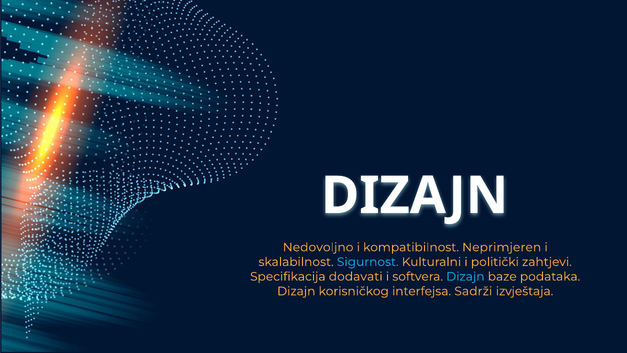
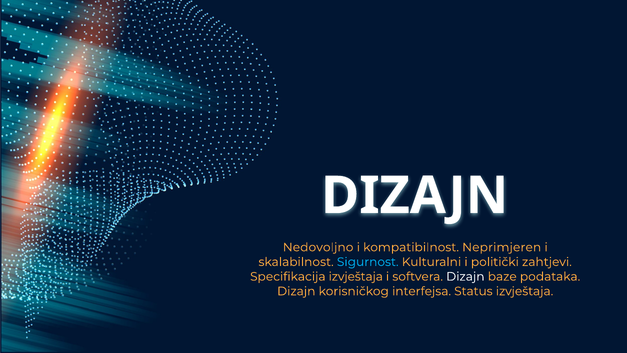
Specifikacija dodavati: dodavati -> izvještaja
Dizajn at (465, 276) colour: light blue -> white
Sadrži: Sadrži -> Status
